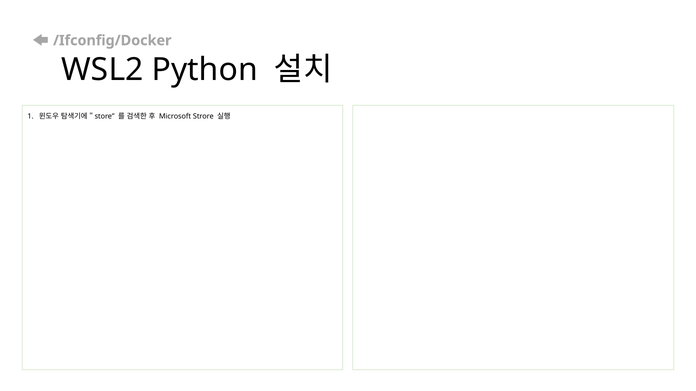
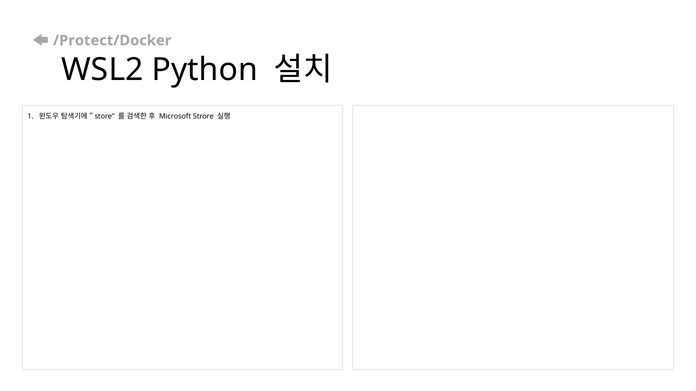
/Ifconfig/Docker: /Ifconfig/Docker -> /Protect/Docker
